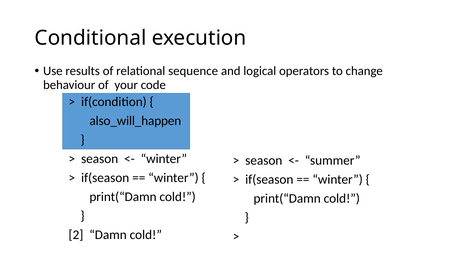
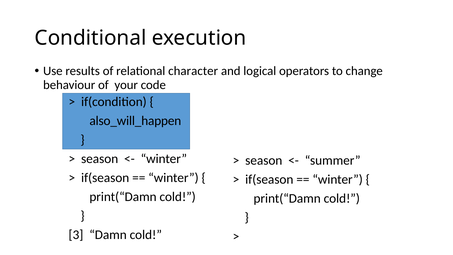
sequence: sequence -> character
2: 2 -> 3
